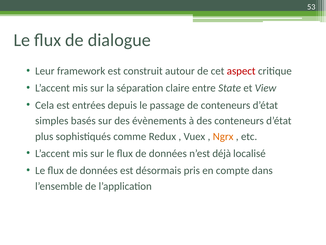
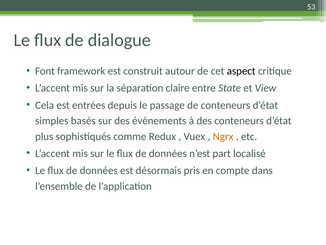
Leur: Leur -> Font
aspect colour: red -> black
déjà: déjà -> part
